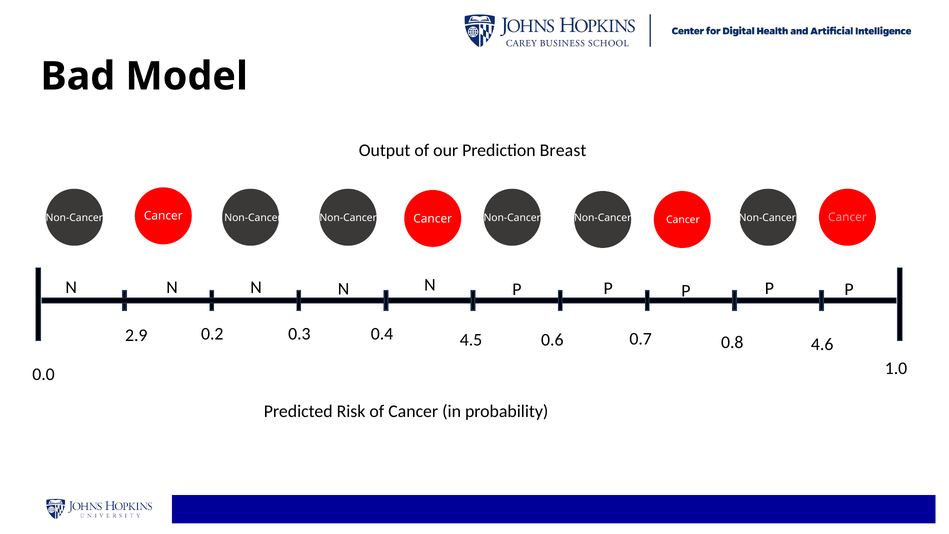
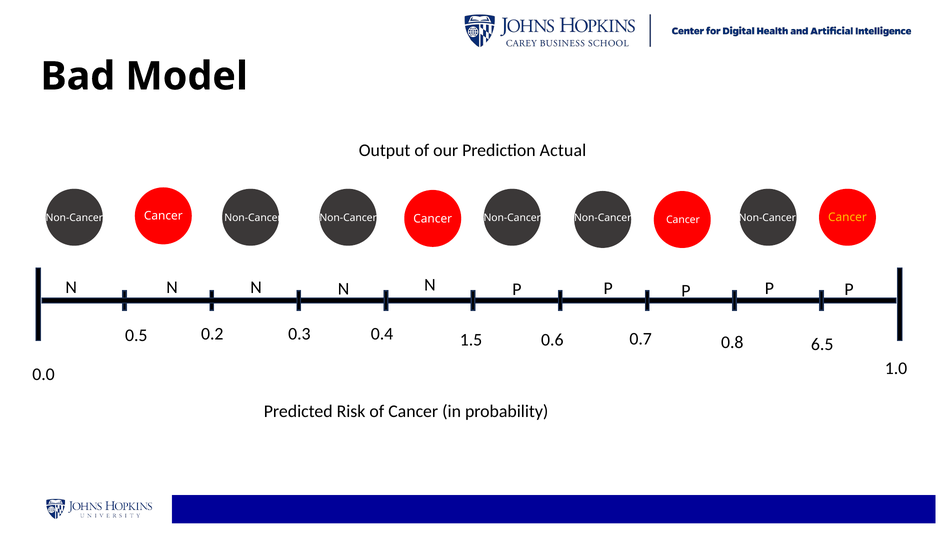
Breast: Breast -> Actual
Cancer at (847, 217) colour: pink -> yellow
2.9: 2.9 -> 0.5
4.5: 4.5 -> 1.5
4.6: 4.6 -> 6.5
